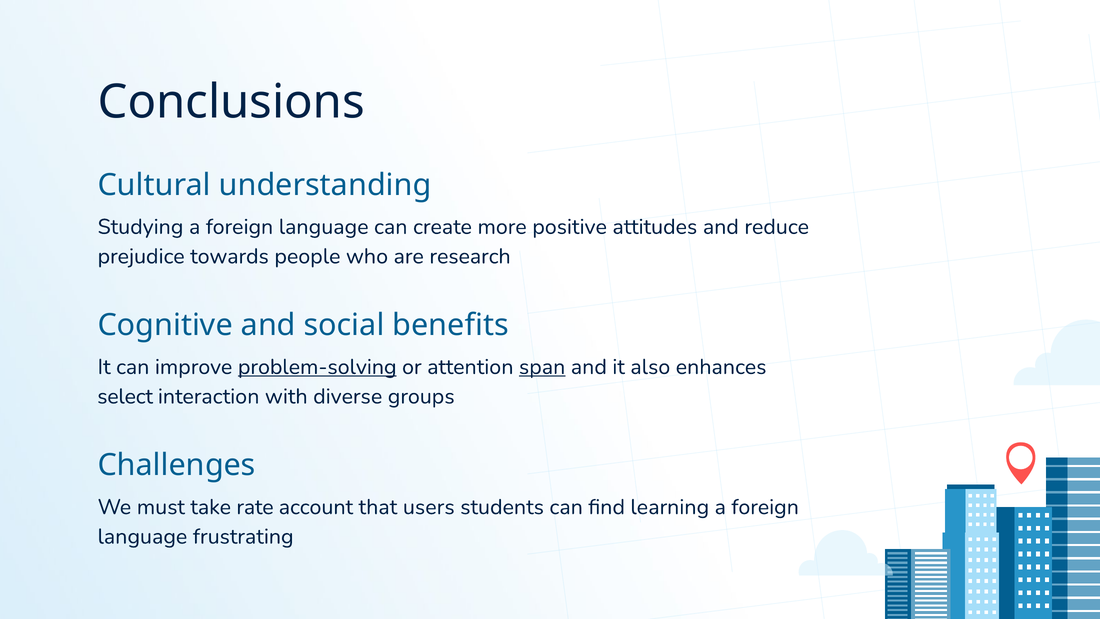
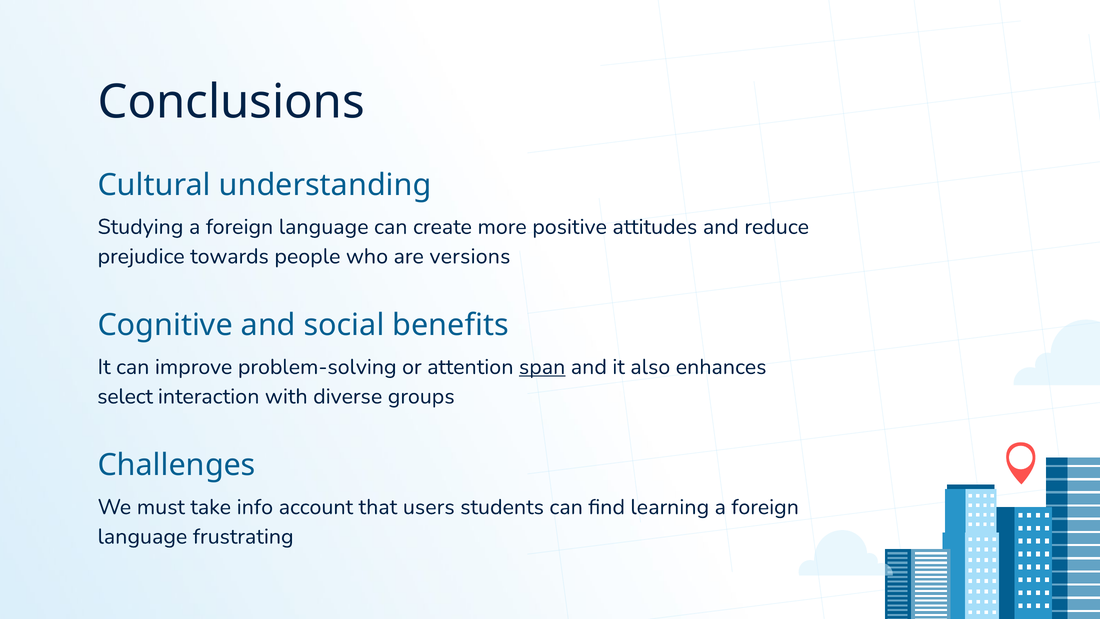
research: research -> versions
problem-solving underline: present -> none
rate: rate -> info
